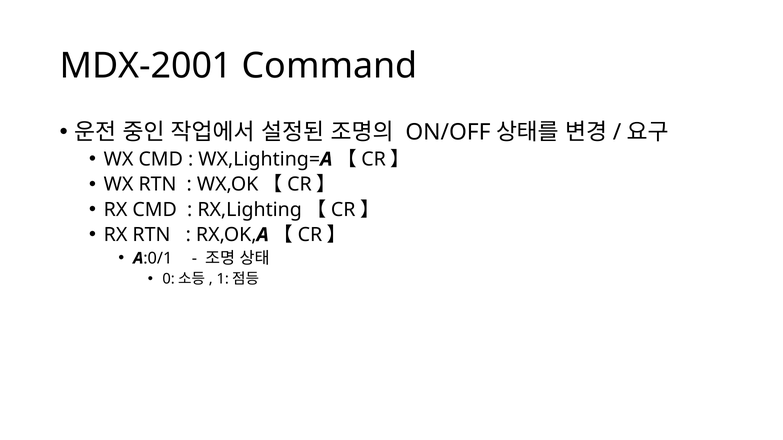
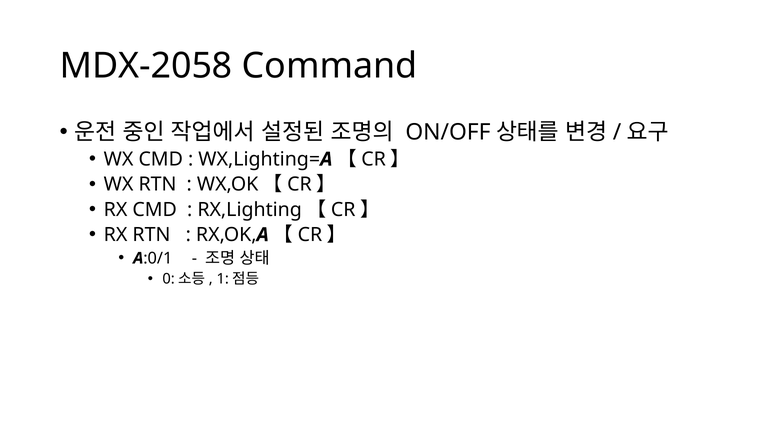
MDX-2001: MDX-2001 -> MDX-2058
